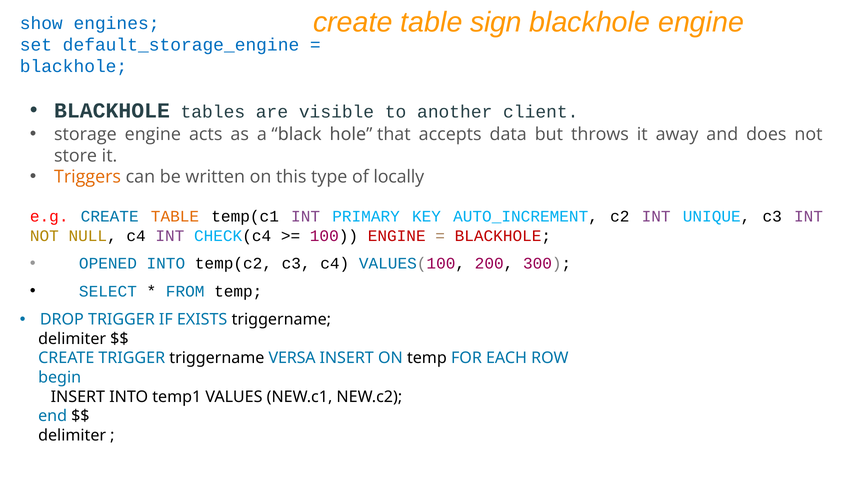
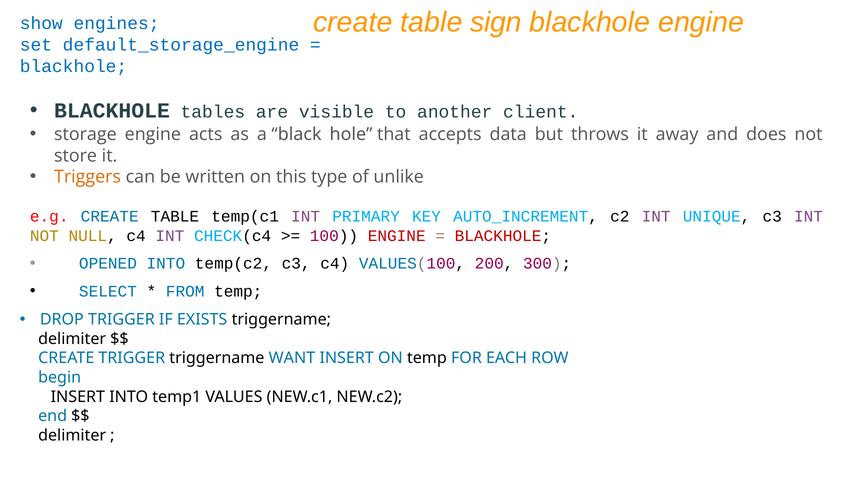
locally: locally -> unlike
TABLE at (175, 217) colour: orange -> black
VERSA: VERSA -> WANT
